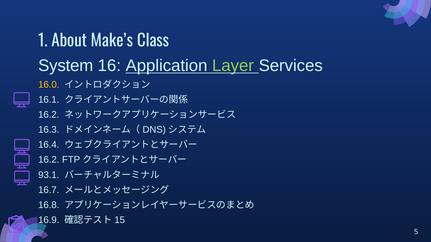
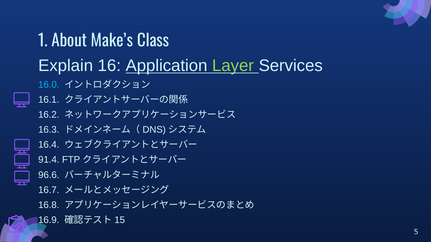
System: System -> Explain
16.0 colour: yellow -> light blue
16.2 at (49, 160): 16.2 -> 91.4
93.1: 93.1 -> 96.6
